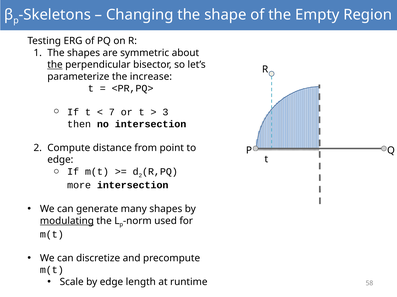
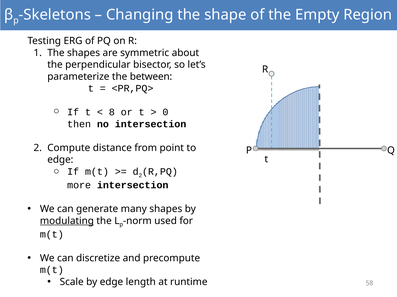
the at (55, 65) underline: present -> none
increase: increase -> between
7: 7 -> 8
3: 3 -> 0
